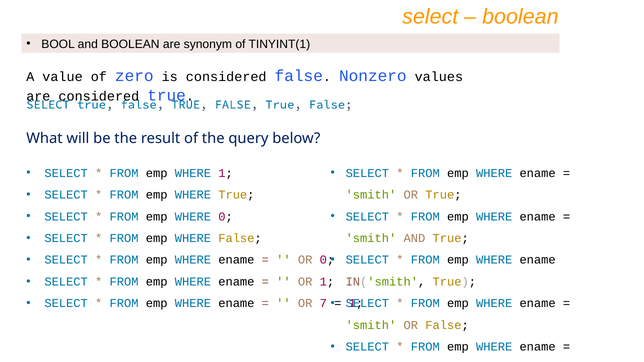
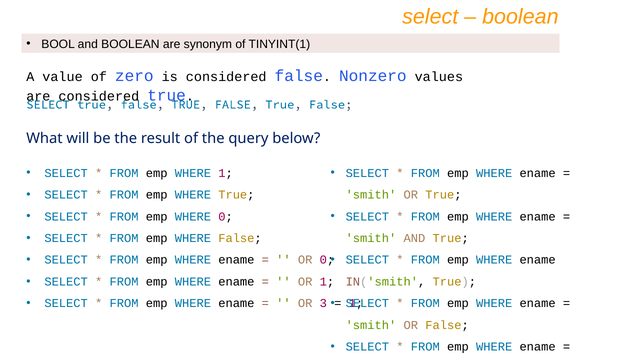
7: 7 -> 3
